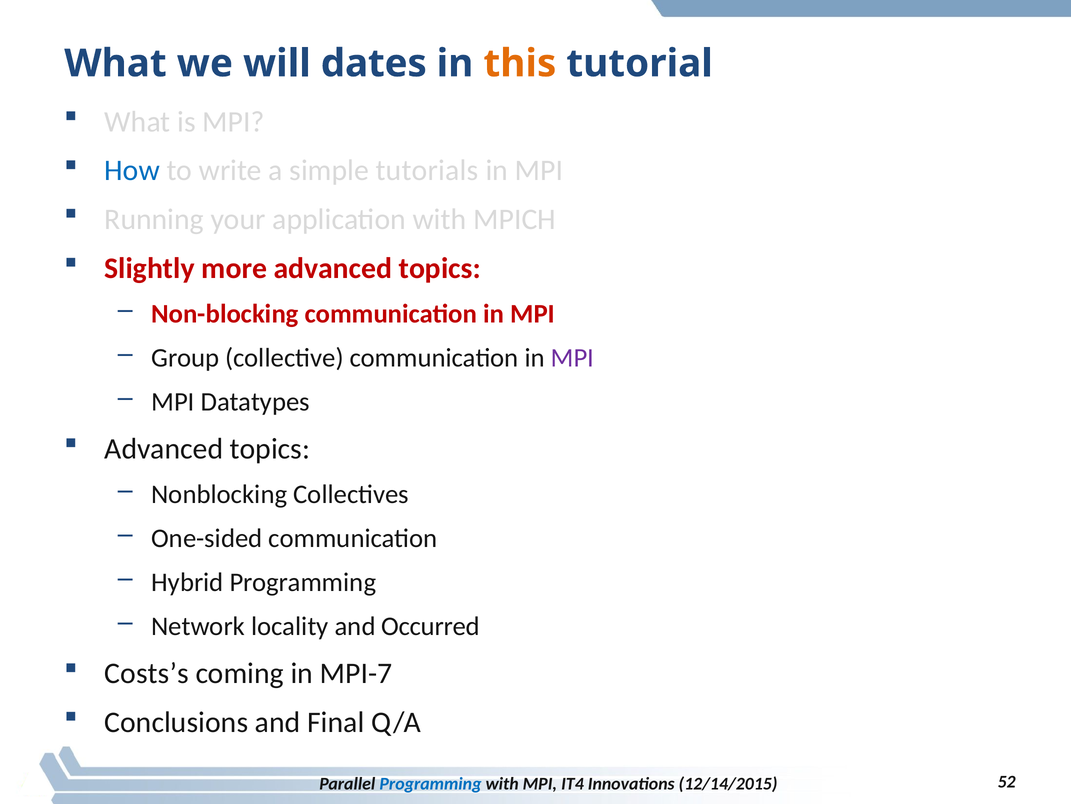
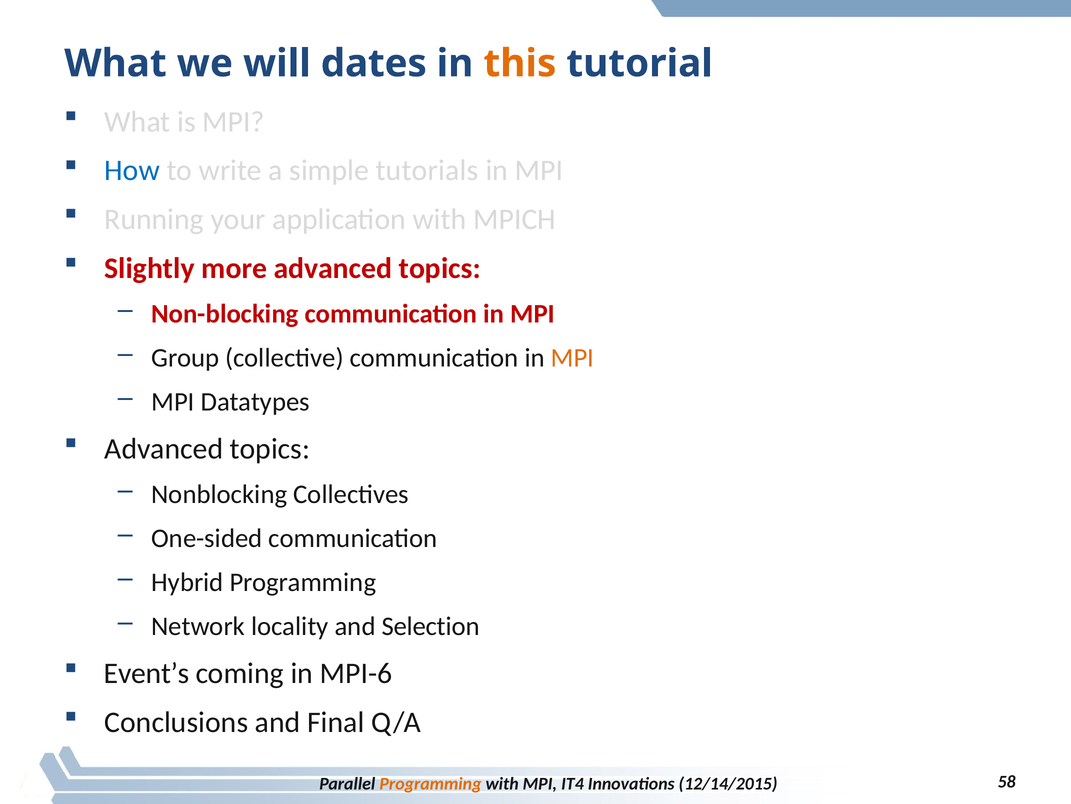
MPI at (572, 357) colour: purple -> orange
Occurred: Occurred -> Selection
Costs’s: Costs’s -> Event’s
MPI-7: MPI-7 -> MPI-6
Programming at (431, 783) colour: blue -> orange
52: 52 -> 58
